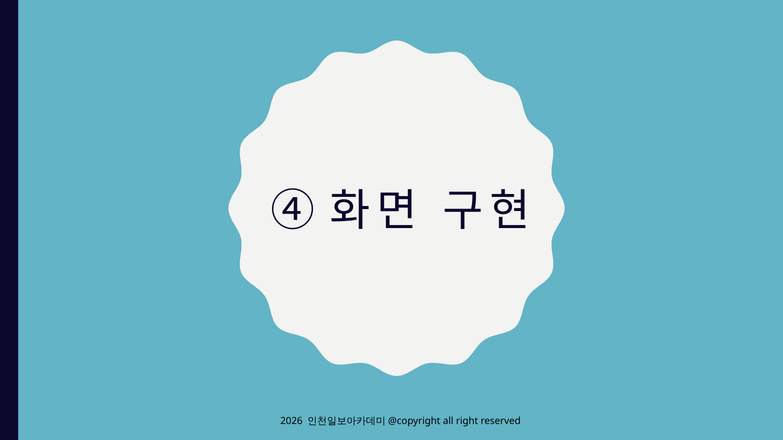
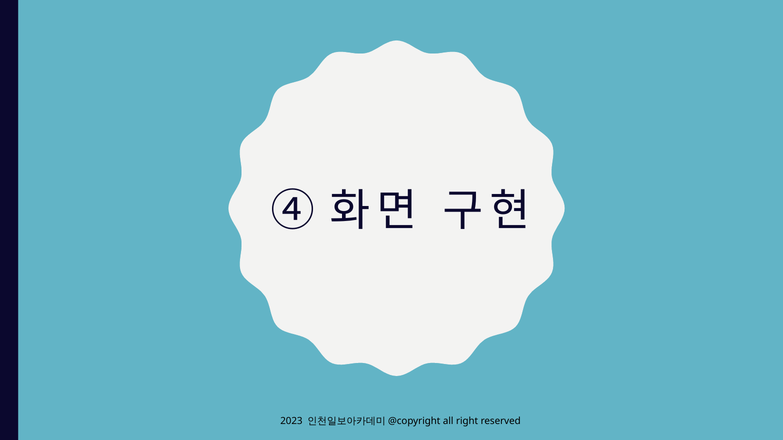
2026: 2026 -> 2023
